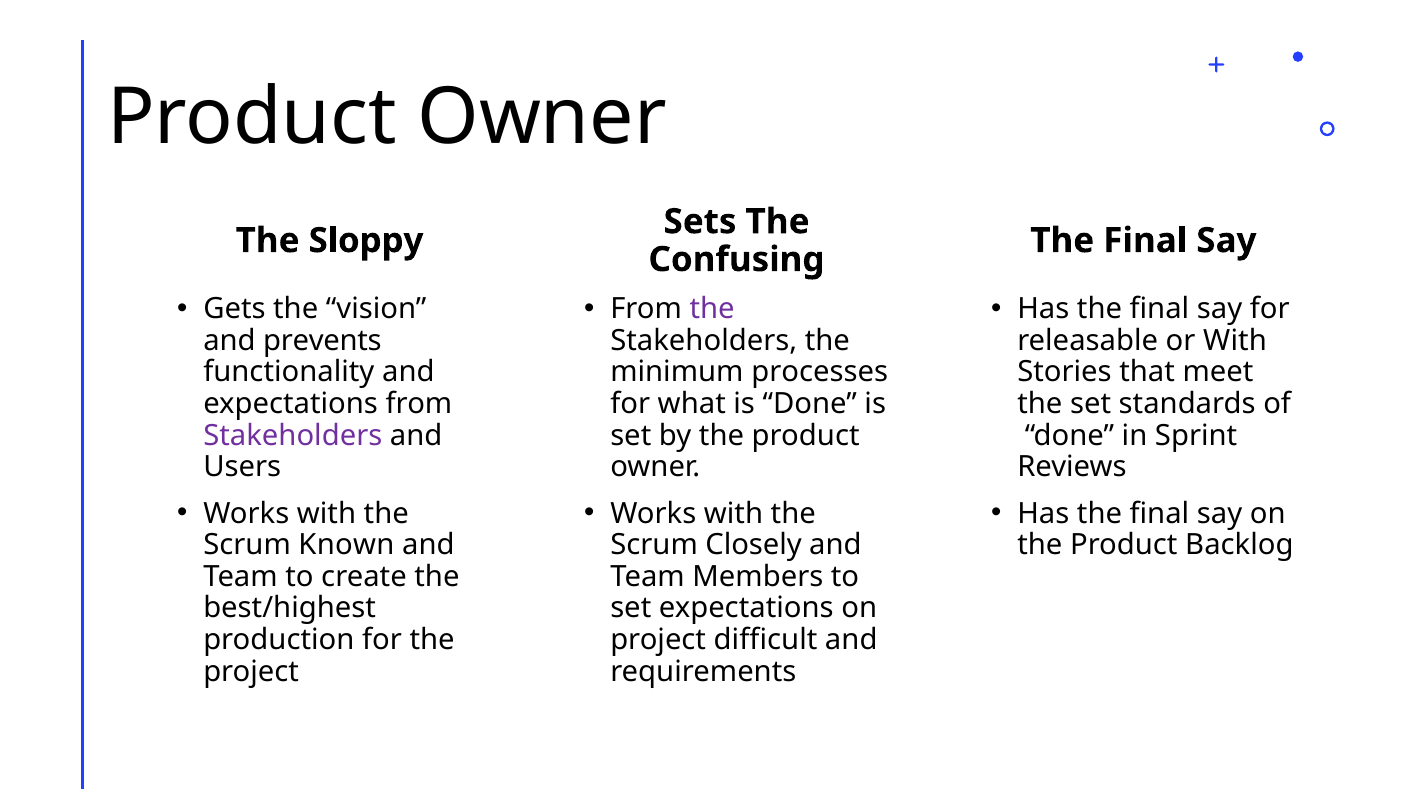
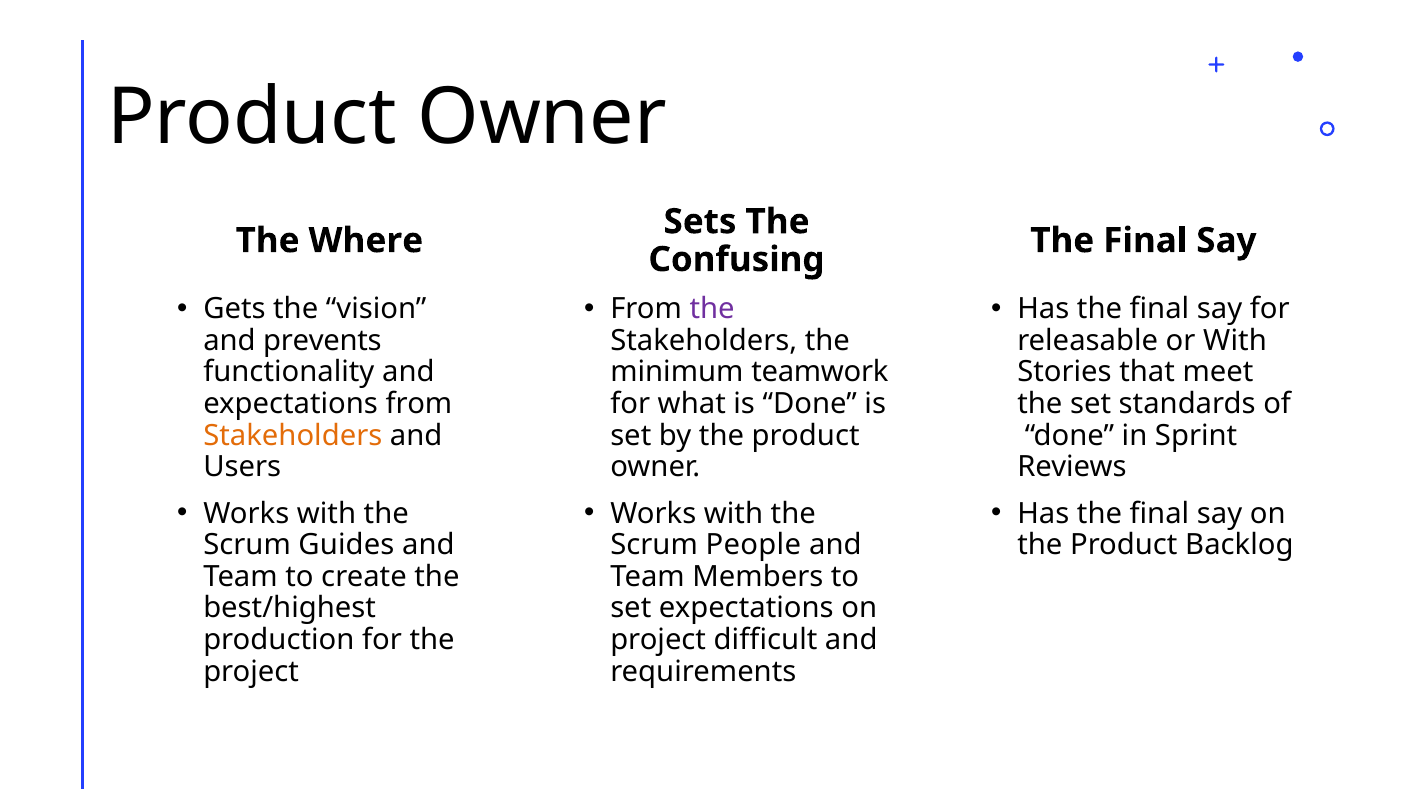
Sloppy: Sloppy -> Where
processes: processes -> teamwork
Stakeholders at (293, 435) colour: purple -> orange
Known: Known -> Guides
Closely: Closely -> People
